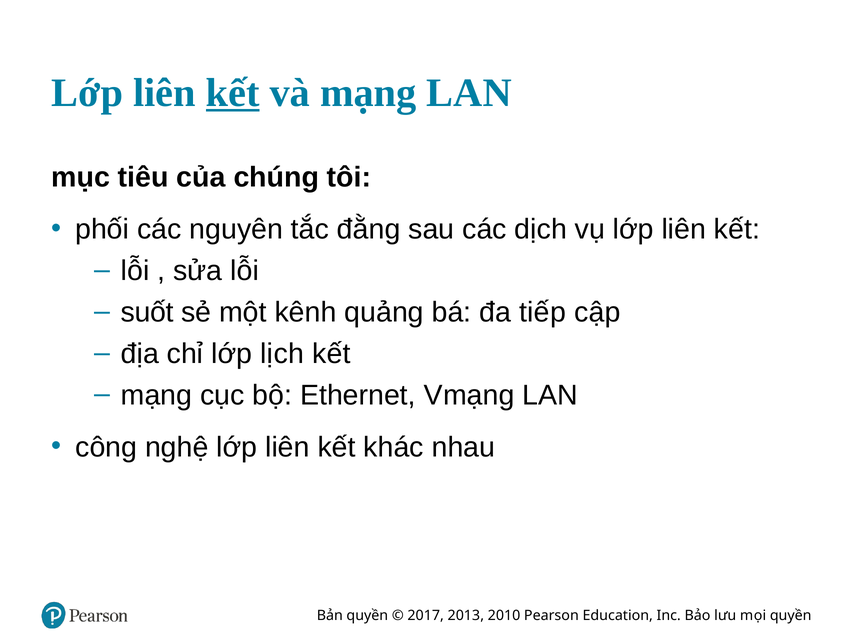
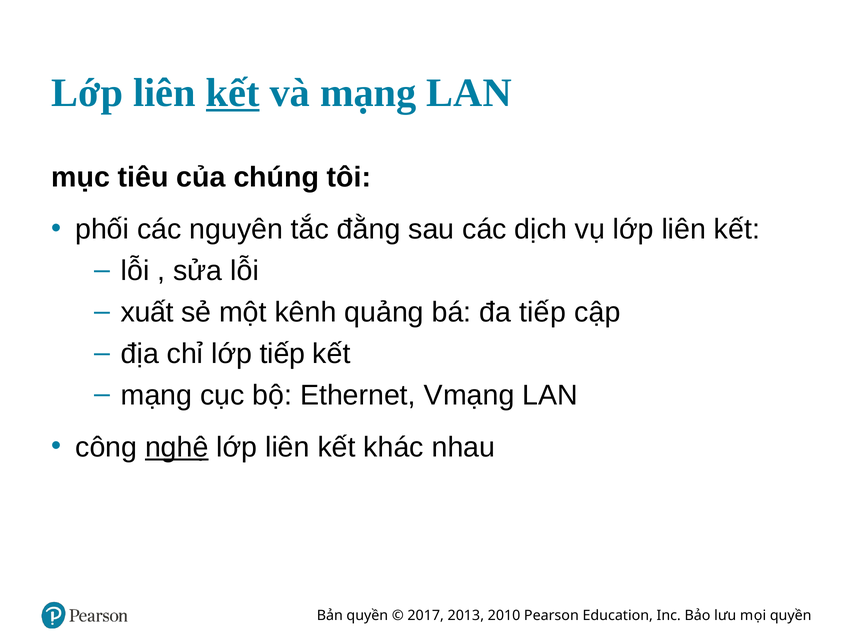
suốt: suốt -> xuất
lớp lịch: lịch -> tiếp
nghệ underline: none -> present
